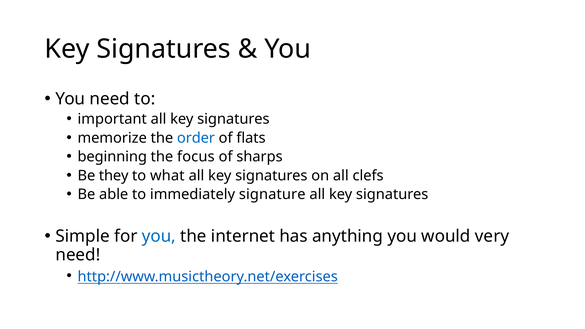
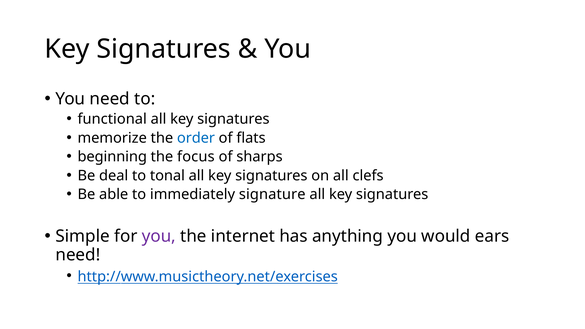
important: important -> functional
they: they -> deal
what: what -> tonal
you at (159, 236) colour: blue -> purple
very: very -> ears
